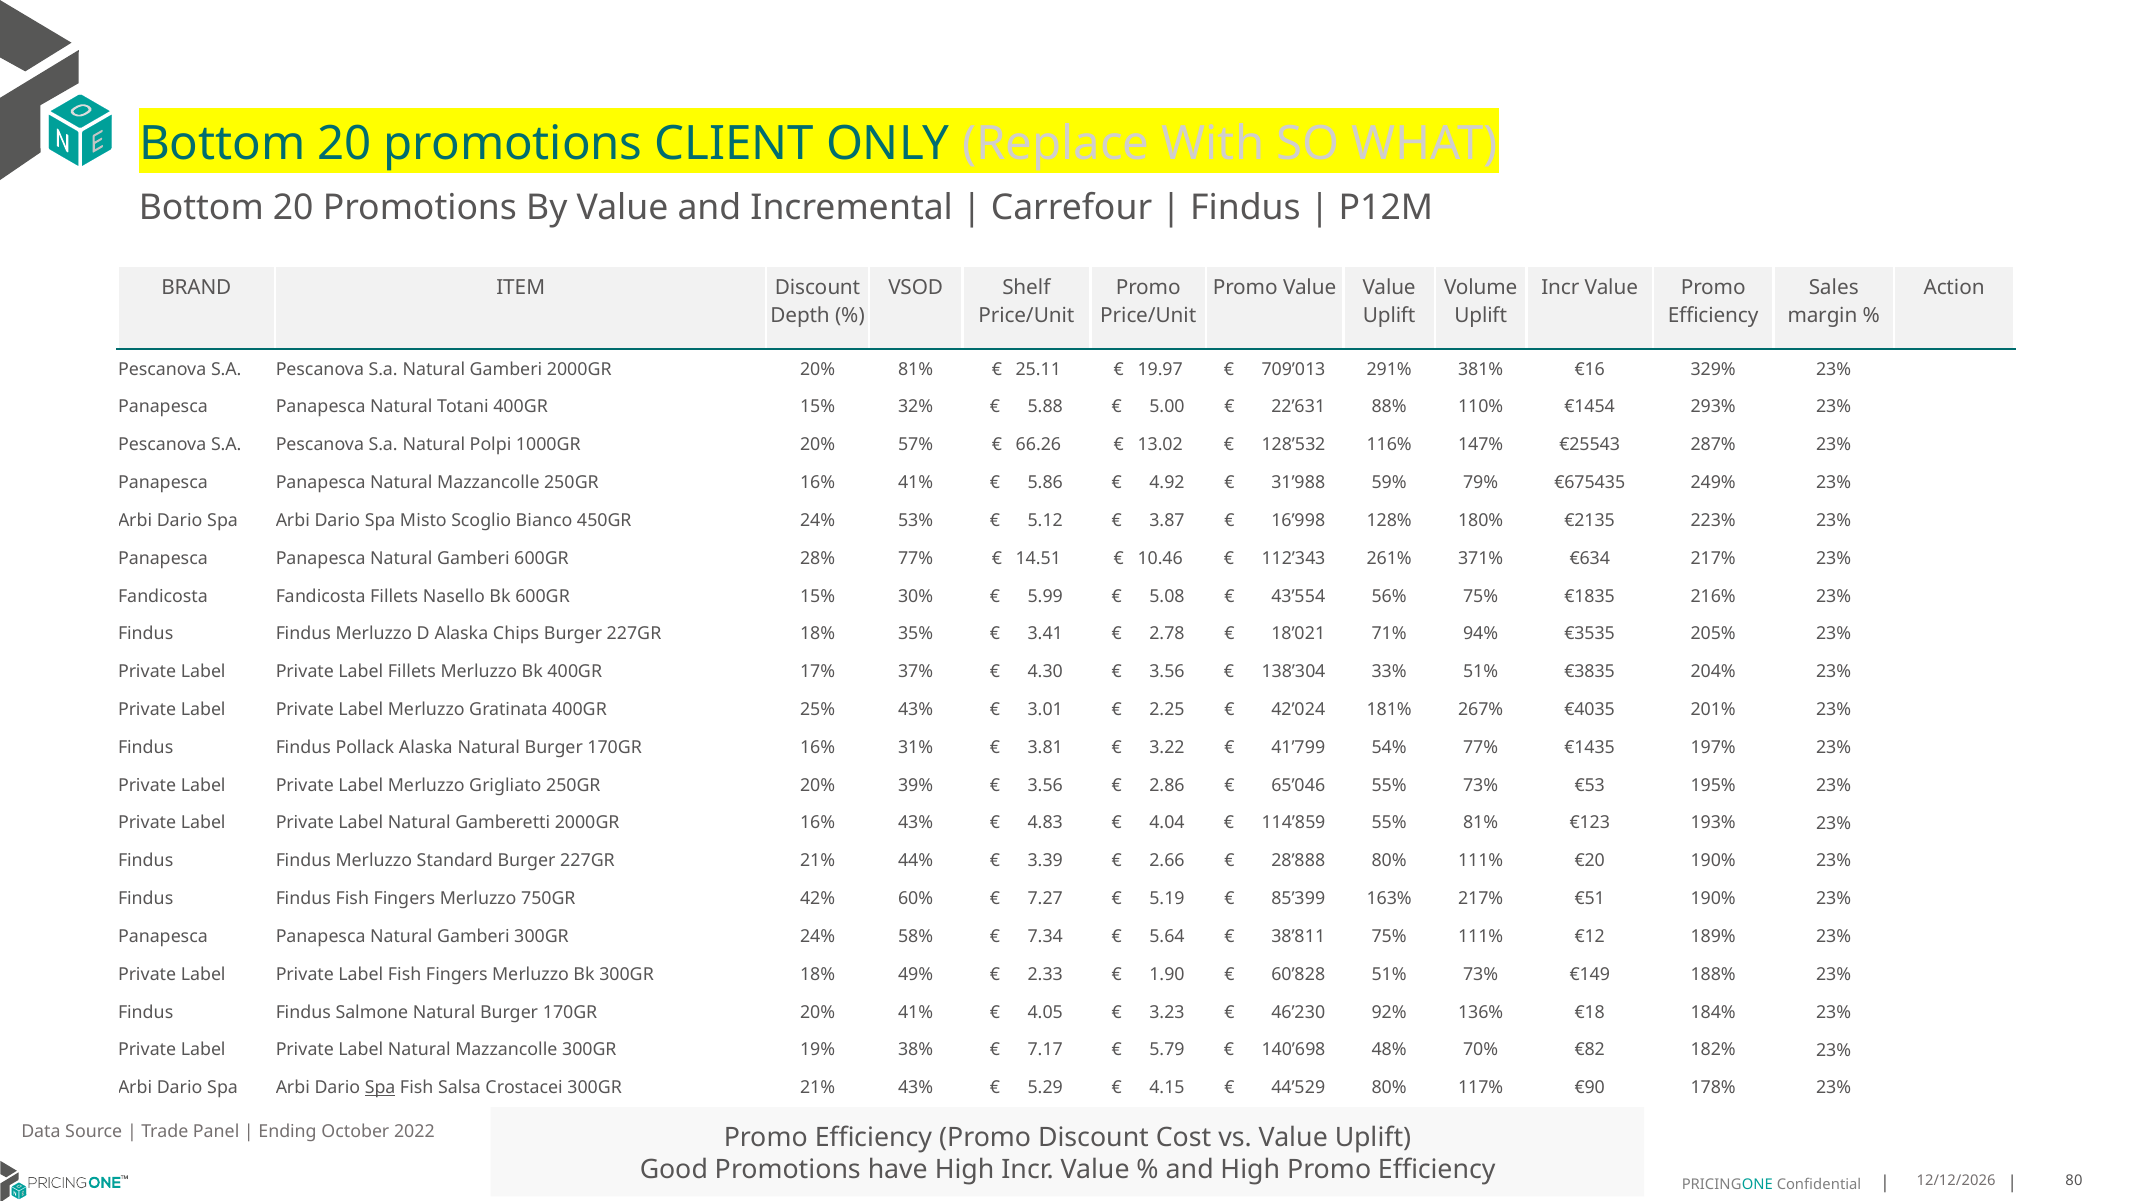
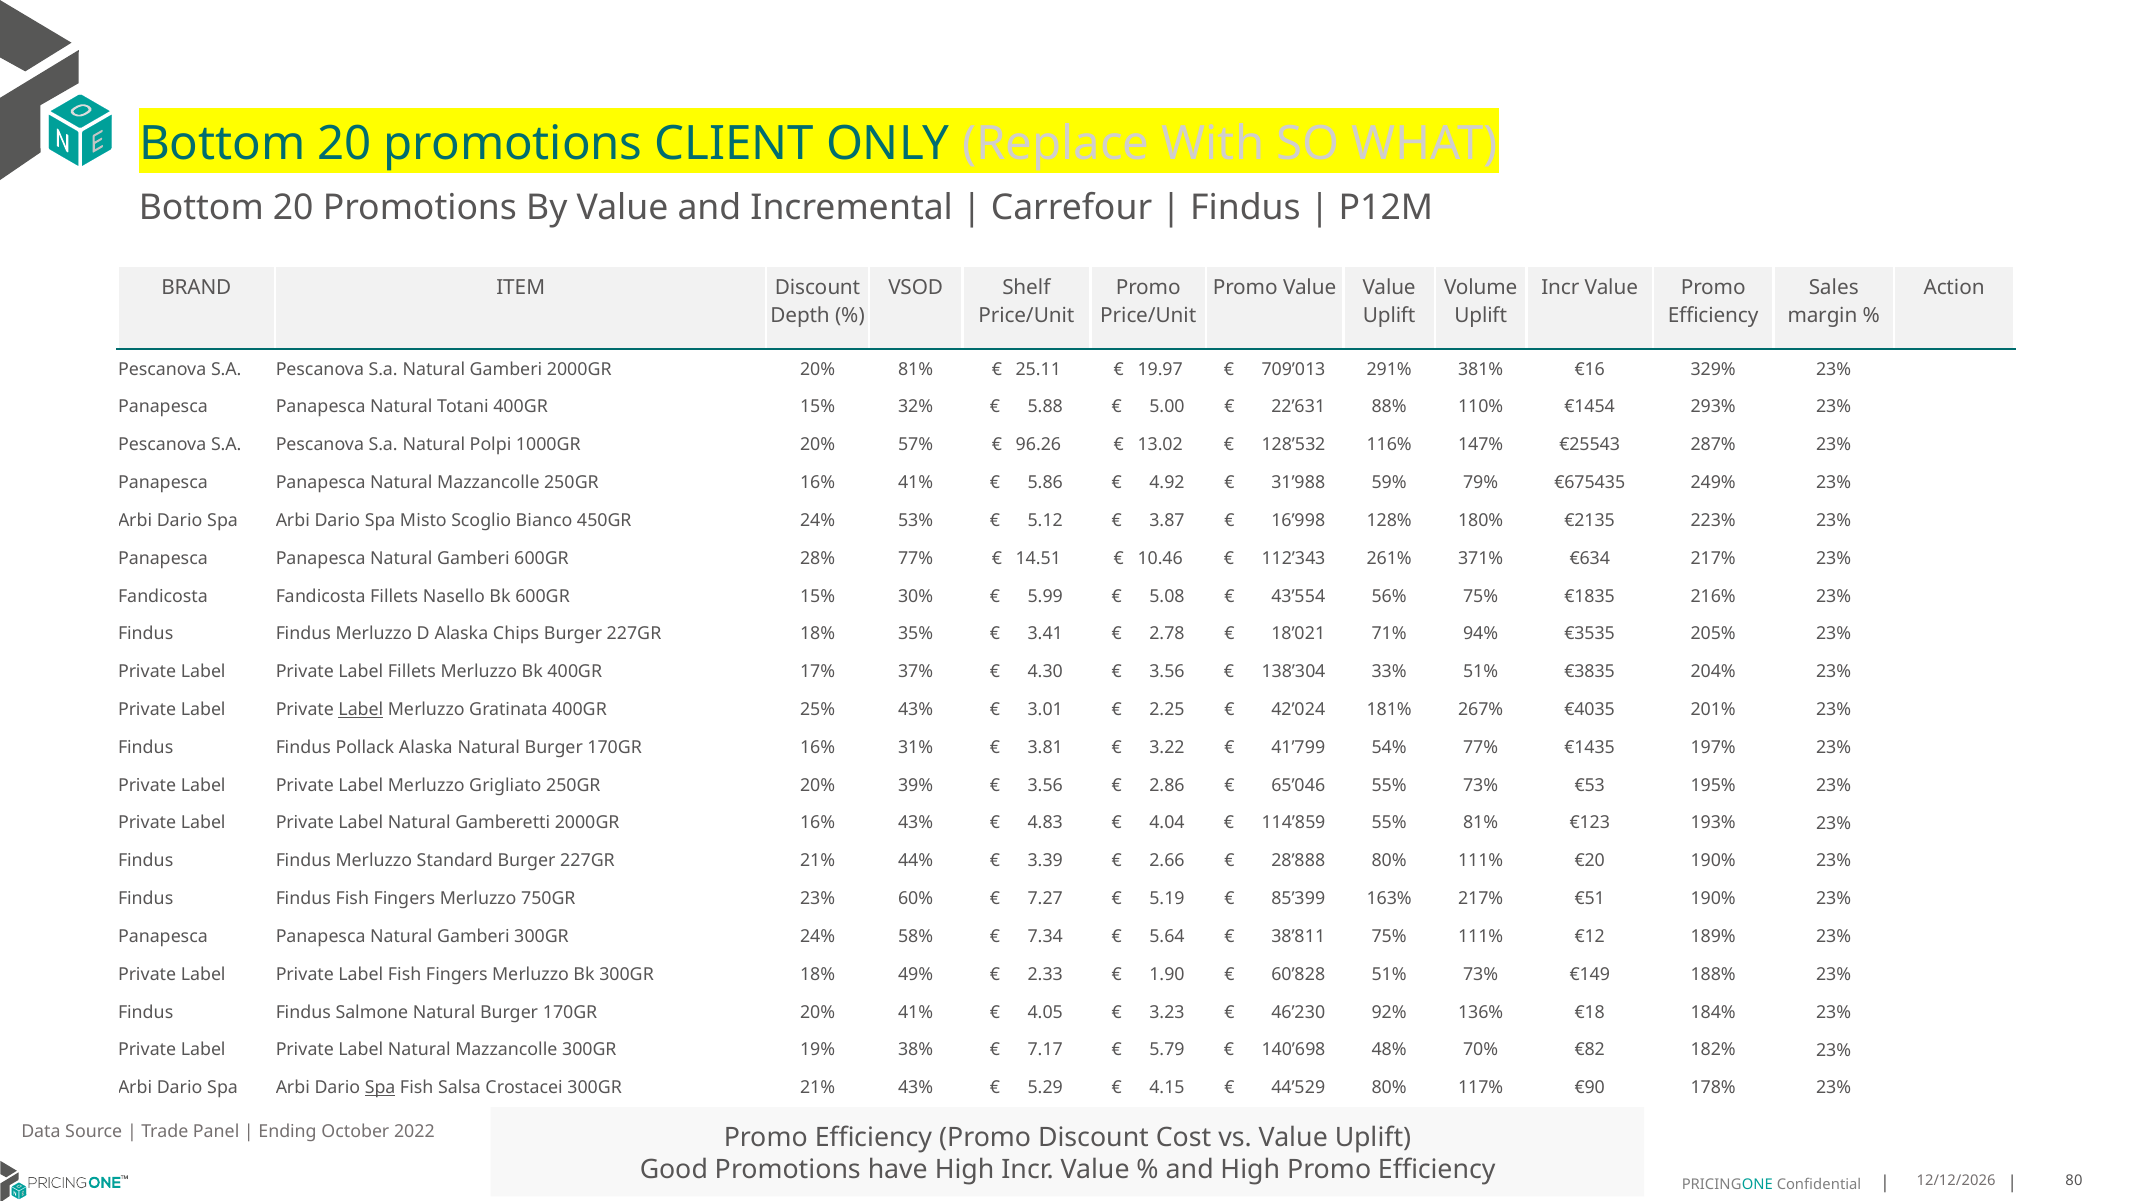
66.26: 66.26 -> 96.26
Label at (361, 710) underline: none -> present
750GR 42%: 42% -> 23%
